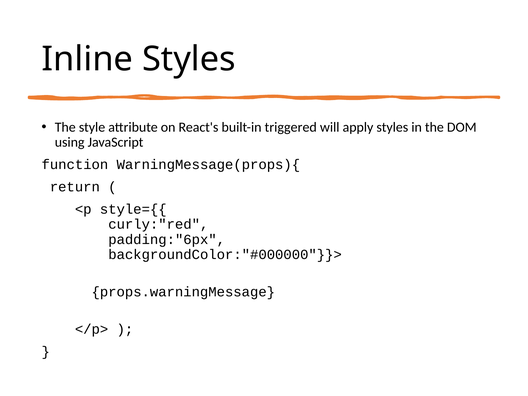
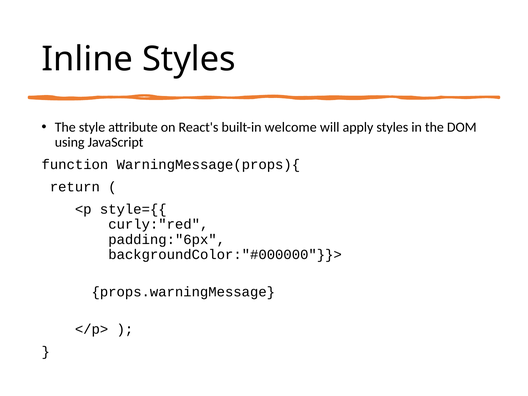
triggered: triggered -> welcome
